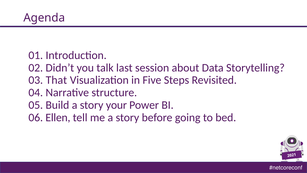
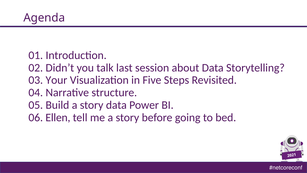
That: That -> Your
story your: your -> data
